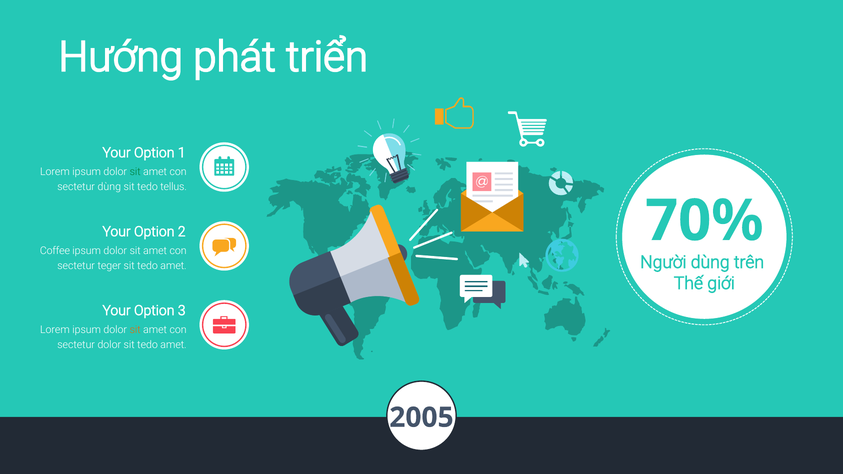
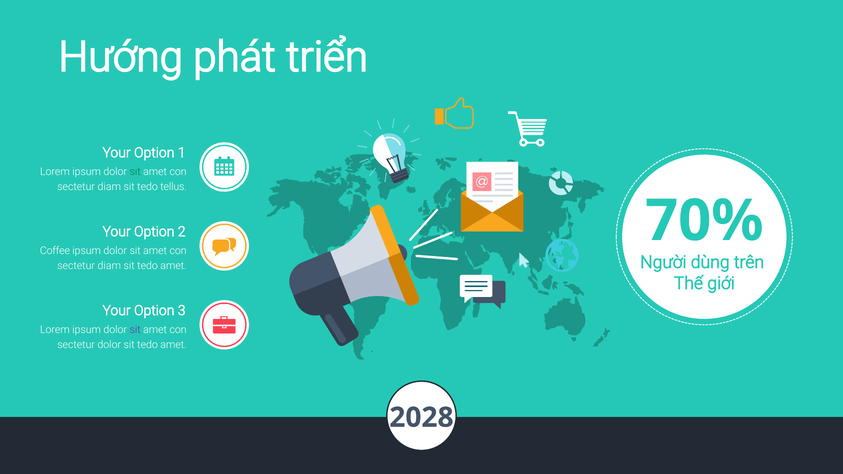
dùng at (109, 187): dùng -> diam
teger at (109, 266): teger -> diam
sit at (135, 330) colour: orange -> purple
2005: 2005 -> 2028
